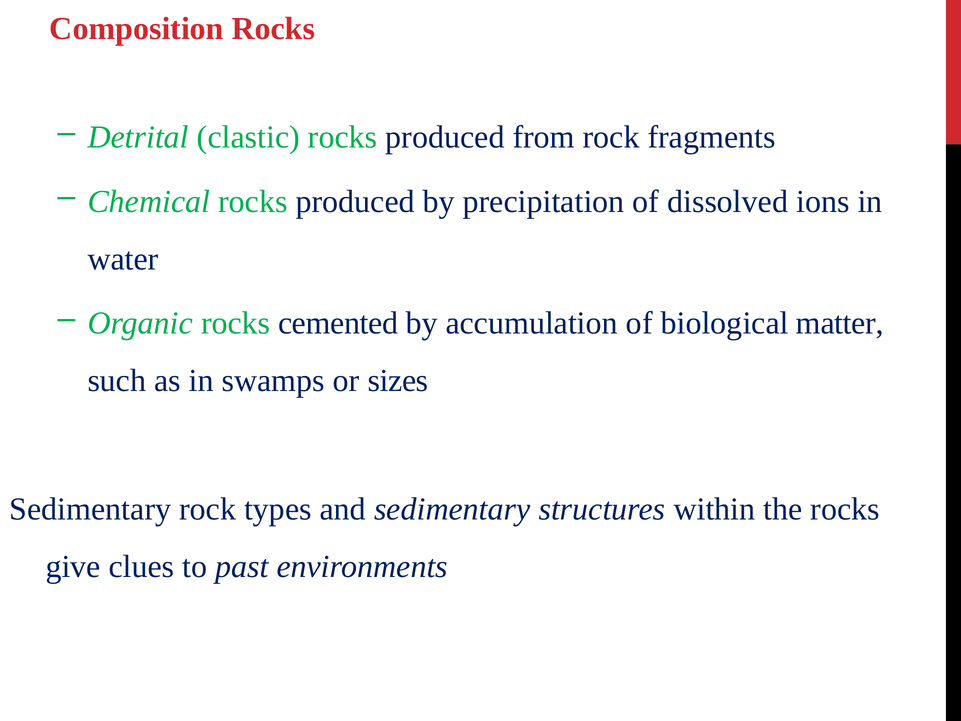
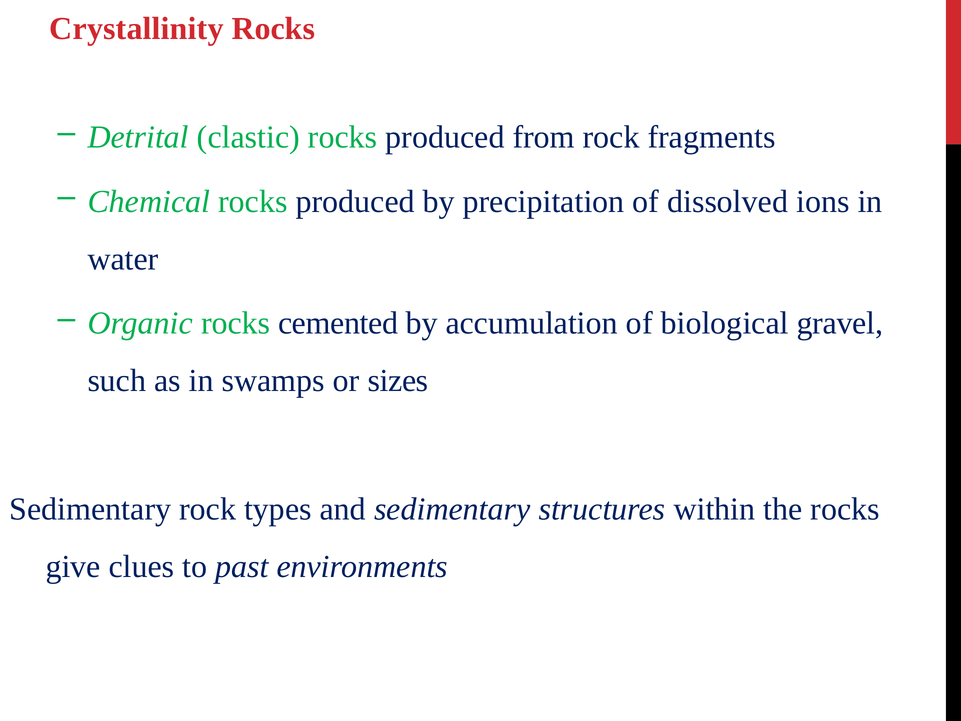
Composition: Composition -> Crystallinity
matter: matter -> gravel
